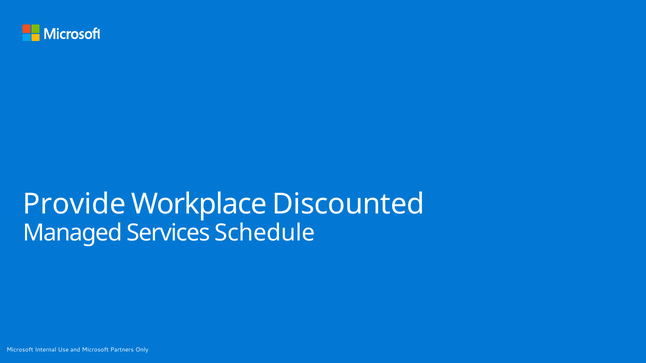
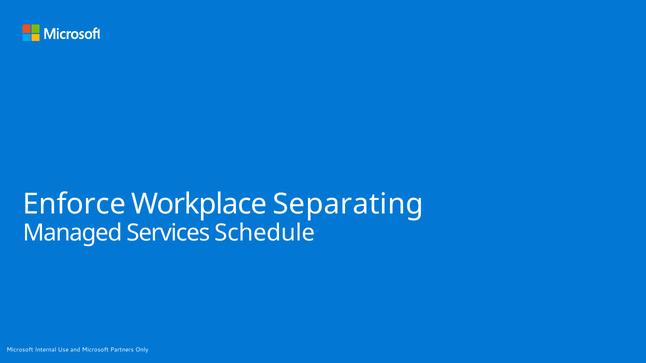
Provide: Provide -> Enforce
Discounted: Discounted -> Separating
